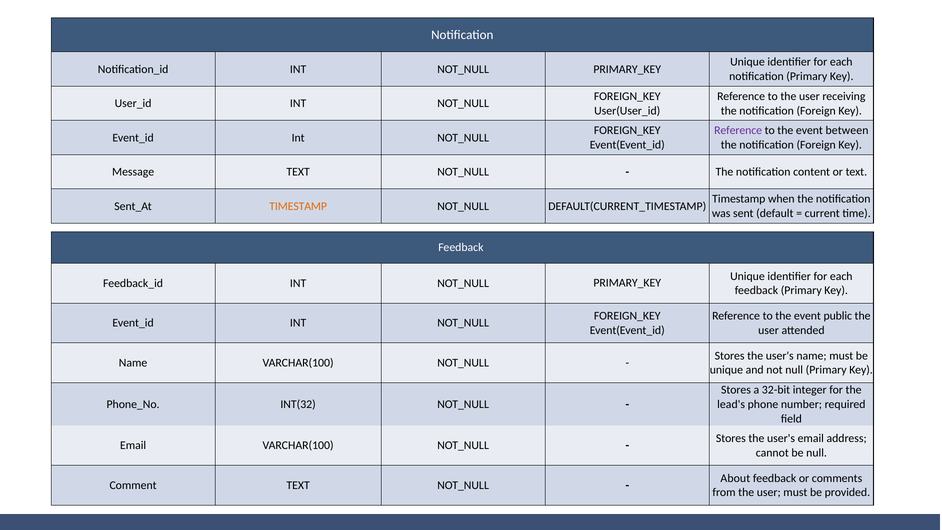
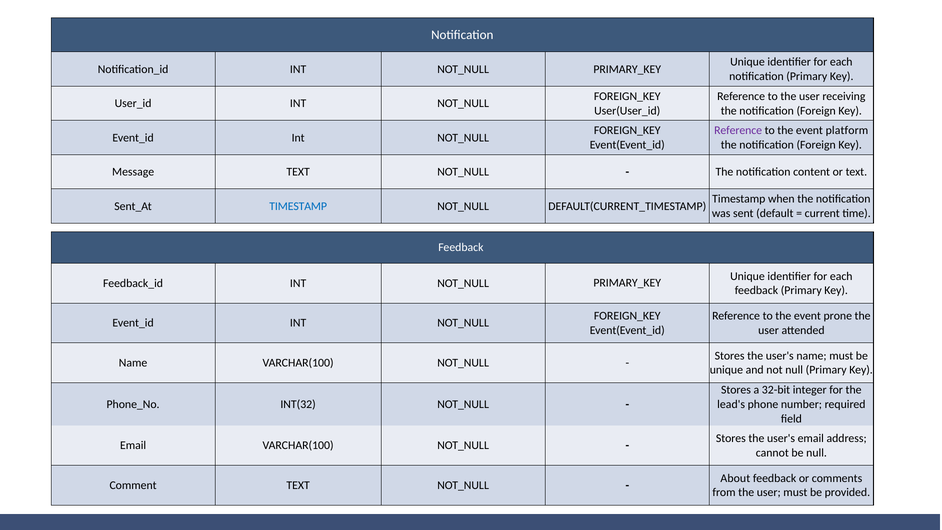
between: between -> platform
TIMESTAMP at (298, 206) colour: orange -> blue
public: public -> prone
